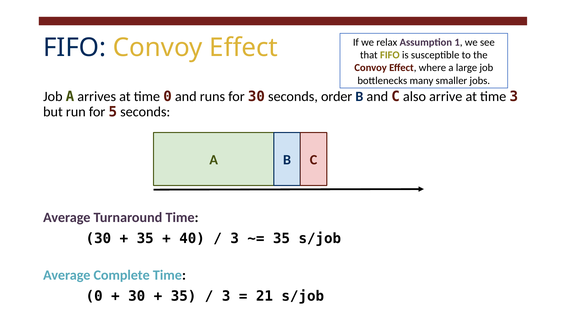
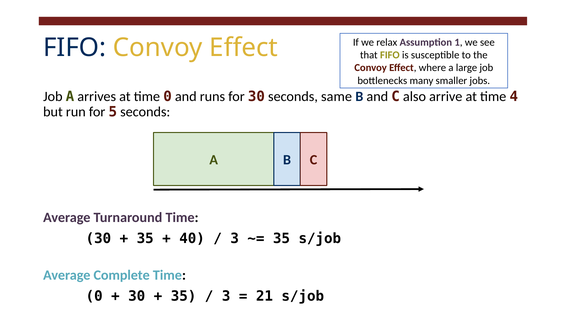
order: order -> same
time 3: 3 -> 4
